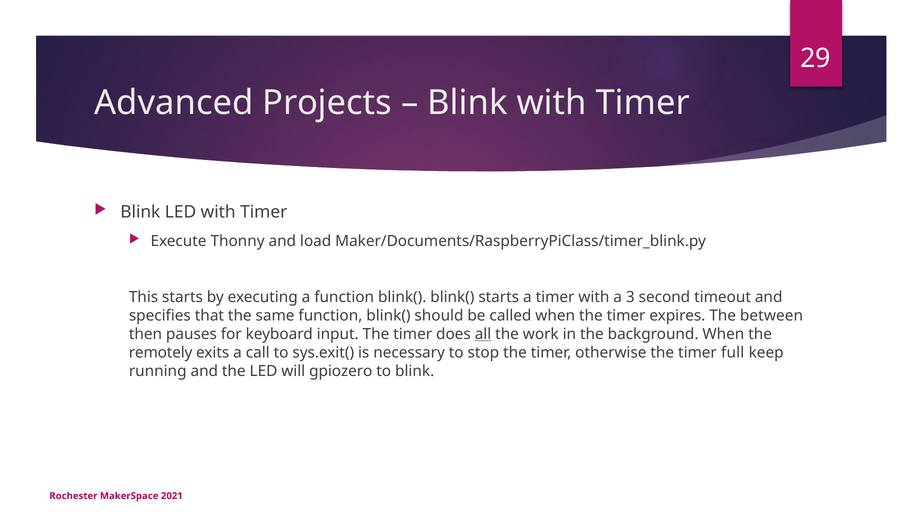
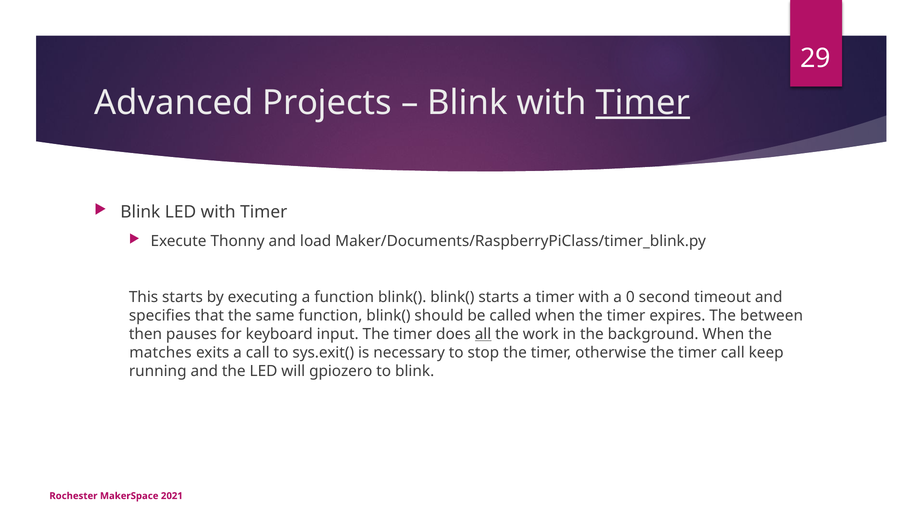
Timer at (643, 103) underline: none -> present
3: 3 -> 0
remotely: remotely -> matches
timer full: full -> call
